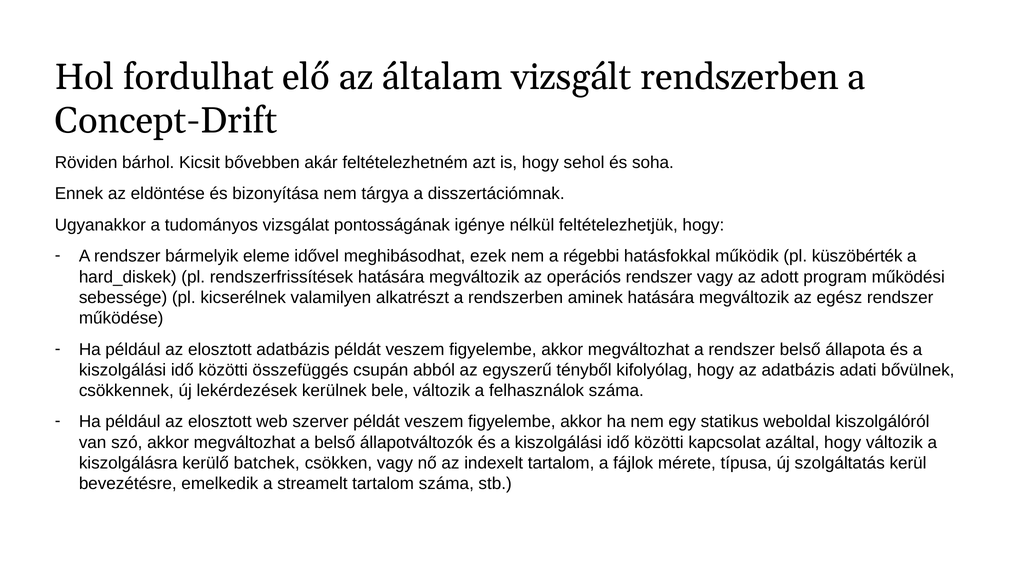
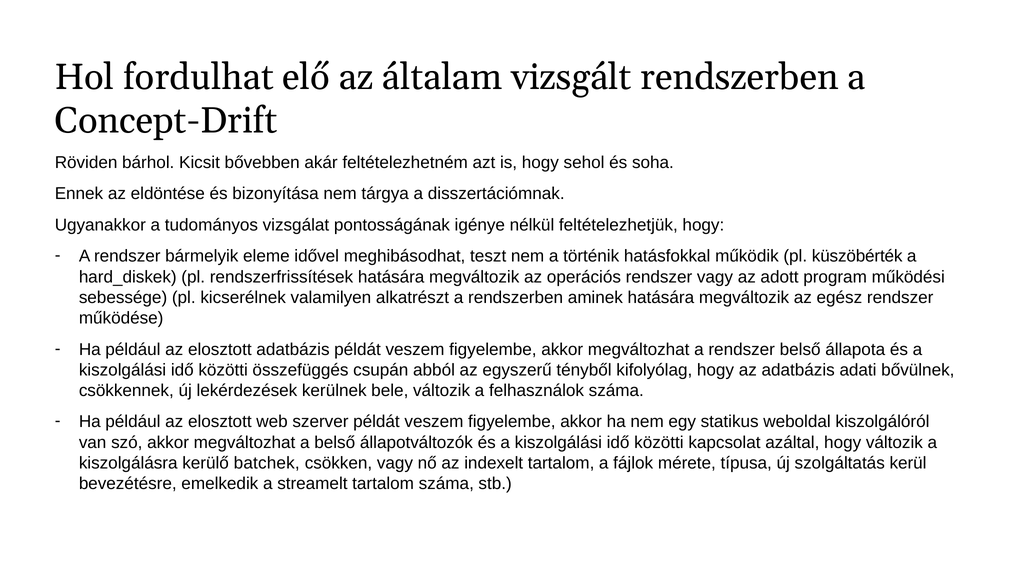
ezek: ezek -> teszt
régebbi: régebbi -> történik
